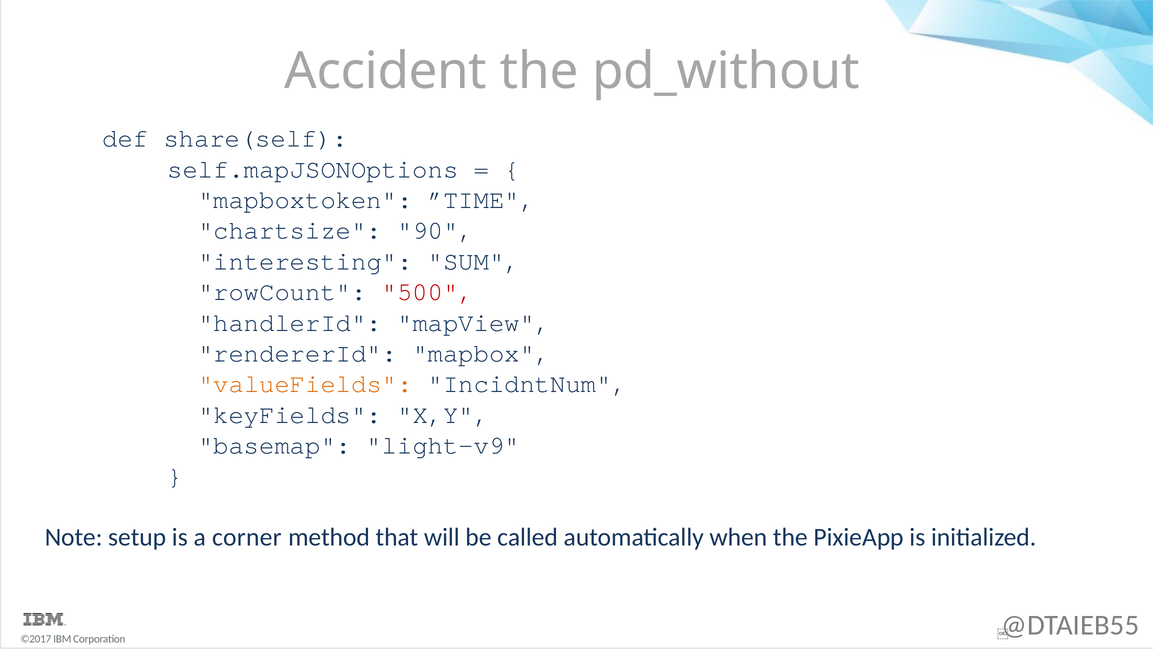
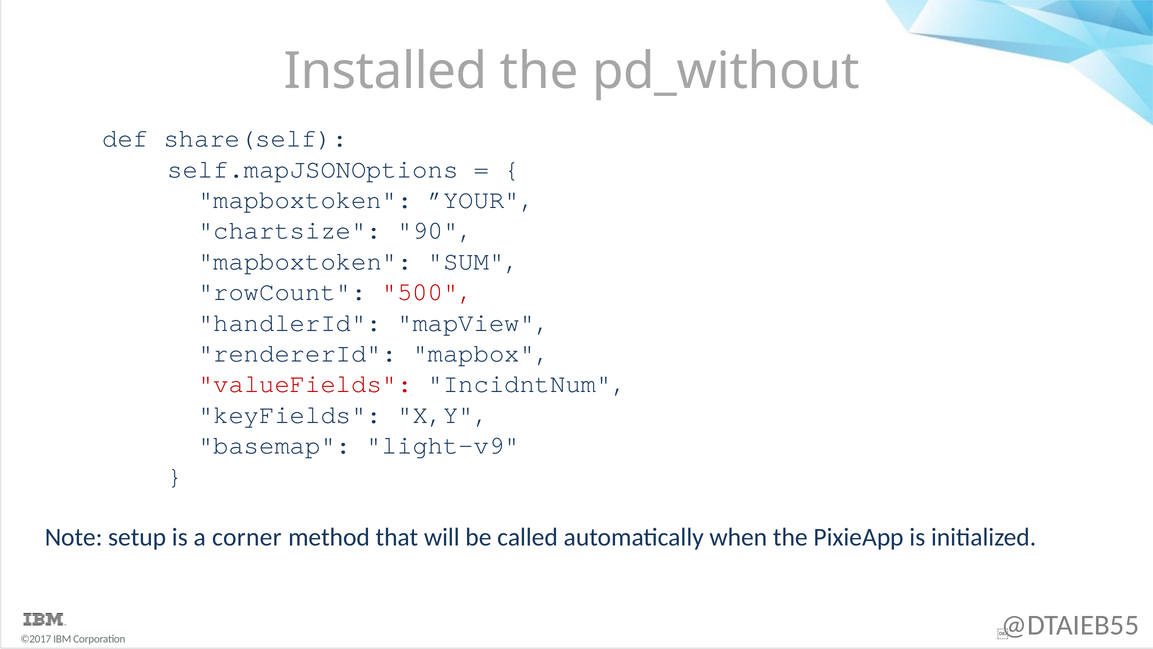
Accident: Accident -> Installed
”TIME: ”TIME -> ”YOUR
interesting at (305, 261): interesting -> mapboxtoken
valueFields colour: orange -> red
